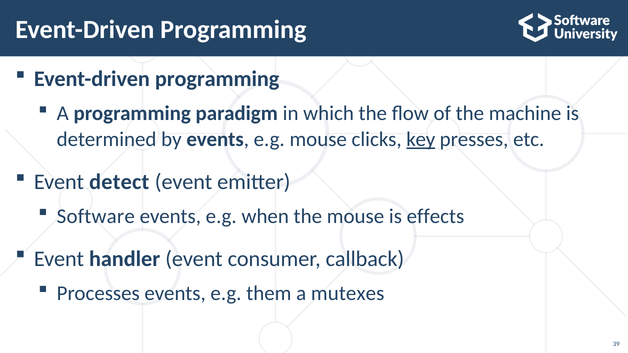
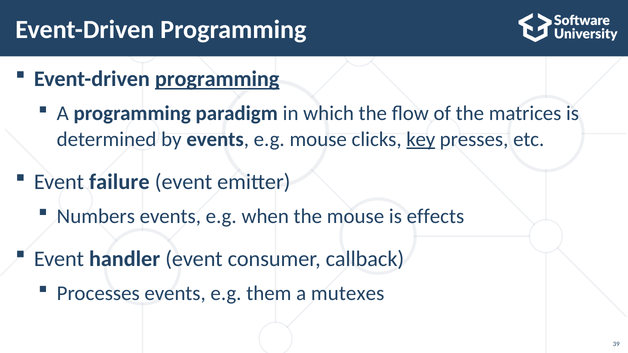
programming at (217, 79) underline: none -> present
machine: machine -> matrices
detect: detect -> failure
Software: Software -> Numbers
